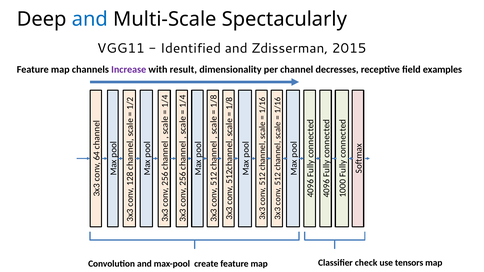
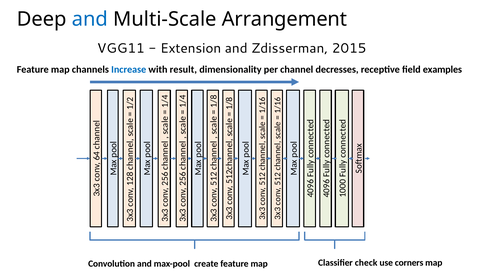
Spectacularly: Spectacularly -> Arrangement
Identified: Identified -> Extension
Increase colour: purple -> blue
tensors: tensors -> corners
